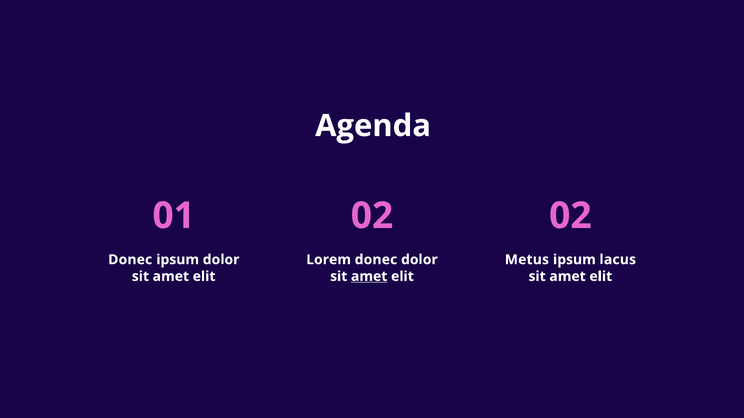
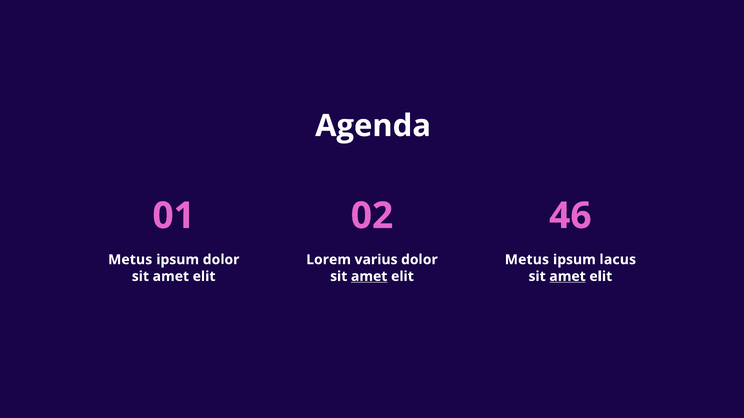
01 02: 02 -> 46
Donec at (130, 260): Donec -> Metus
Lorem donec: donec -> varius
amet at (568, 277) underline: none -> present
